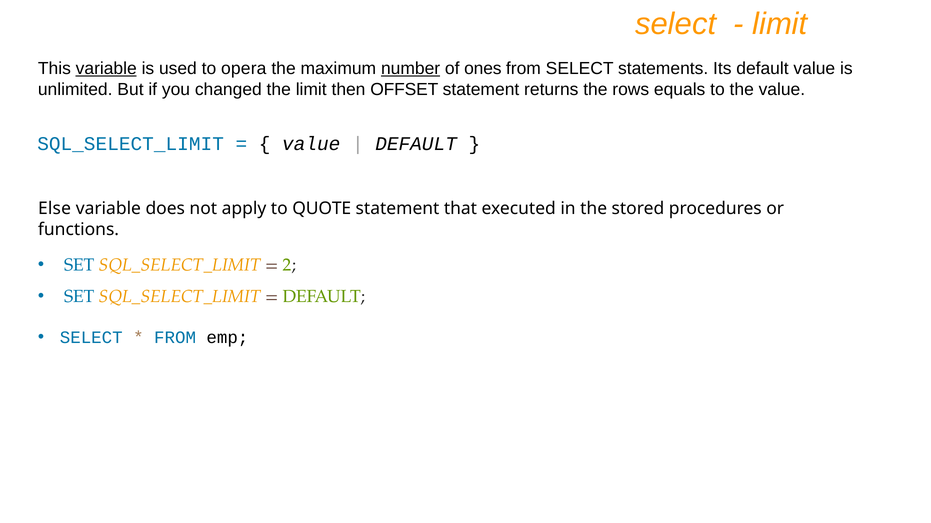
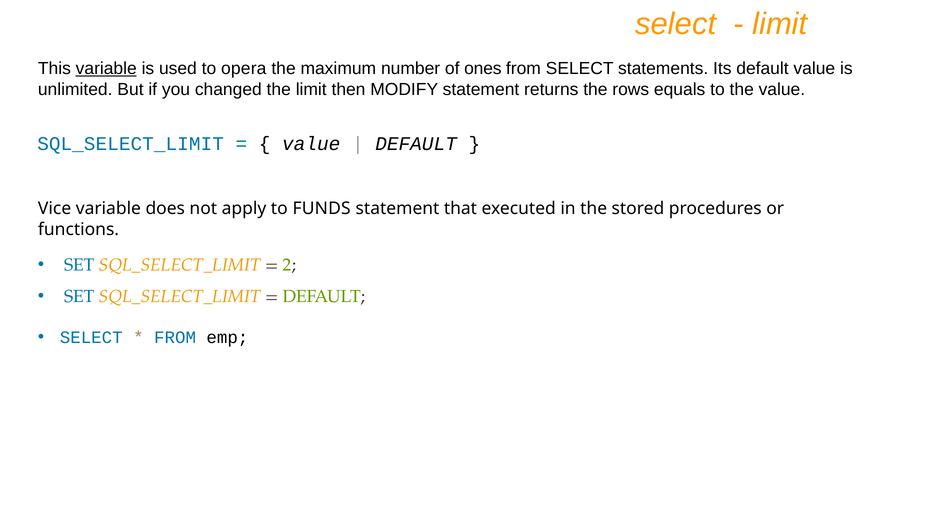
number underline: present -> none
OFFSET: OFFSET -> MODIFY
Else: Else -> Vice
QUOTE: QUOTE -> FUNDS
